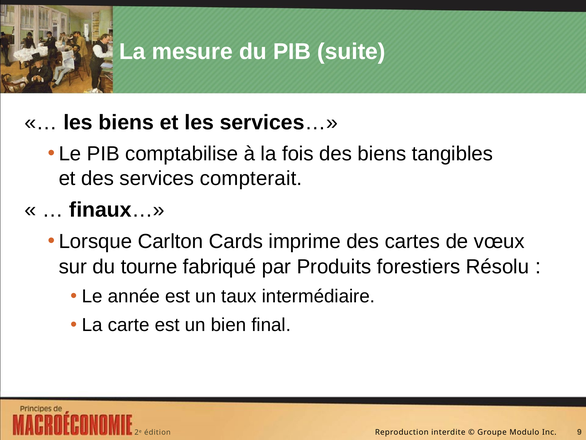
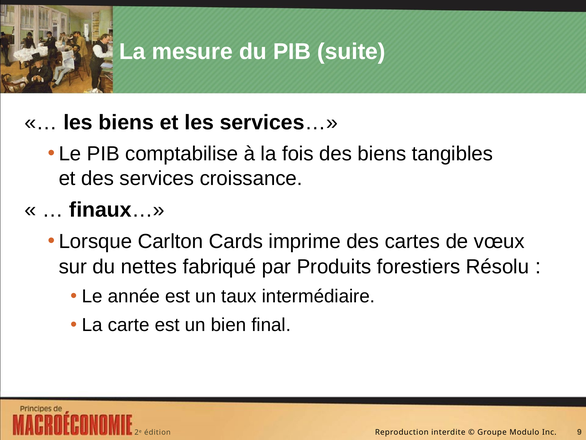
compterait: compterait -> croissance
tourne: tourne -> nettes
